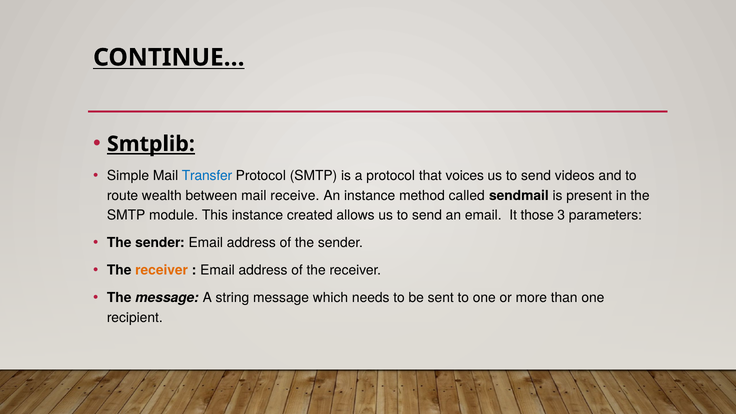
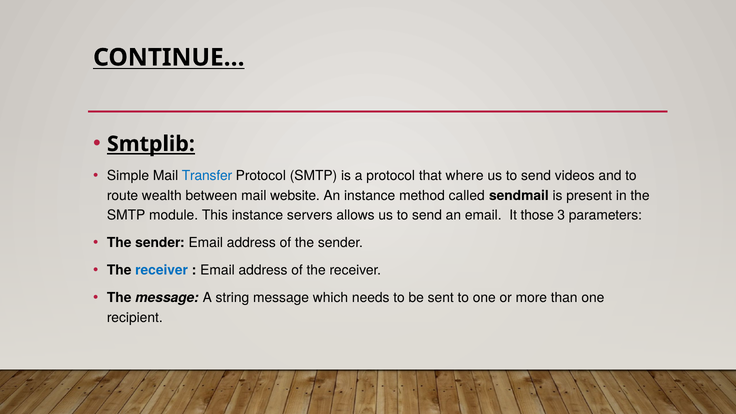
voices: voices -> where
receive: receive -> website
created: created -> servers
receiver at (162, 270) colour: orange -> blue
